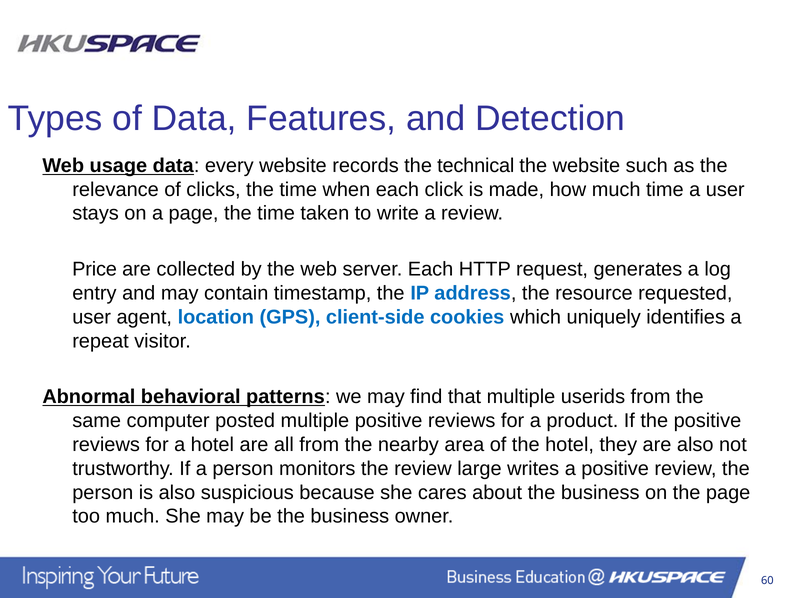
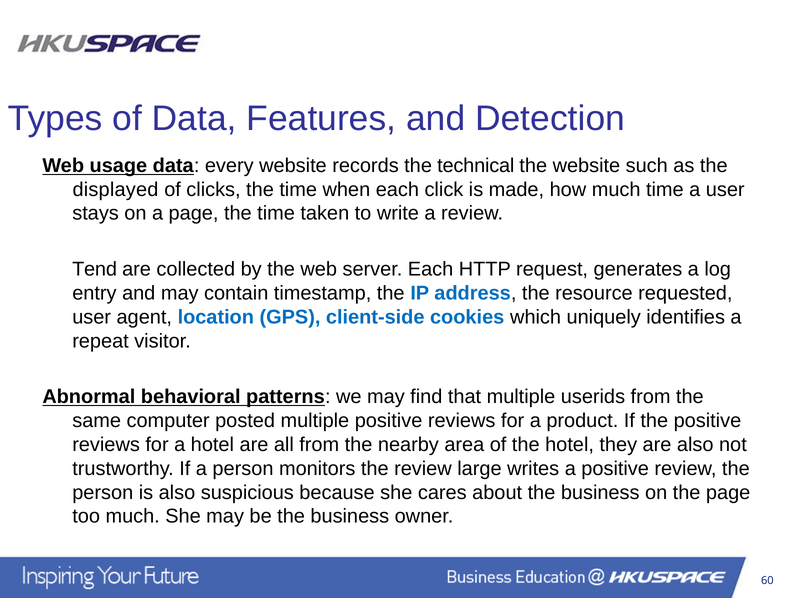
relevance: relevance -> displayed
Price: Price -> Tend
